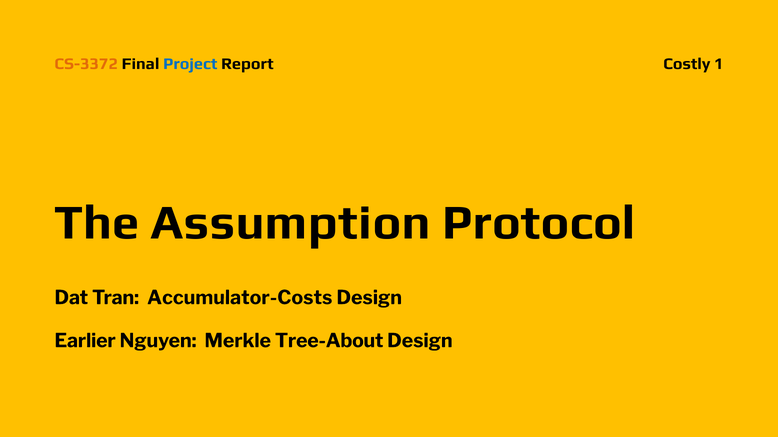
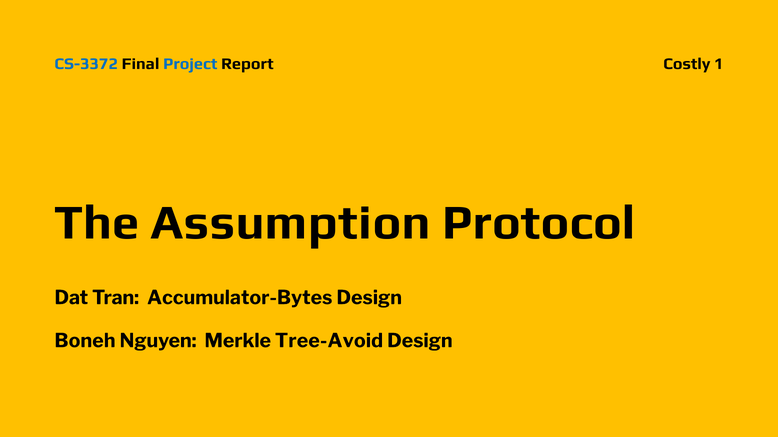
CS-3372 colour: orange -> blue
Accumulator-Costs: Accumulator-Costs -> Accumulator-Bytes
Earlier: Earlier -> Boneh
Tree-About: Tree-About -> Tree-Avoid
